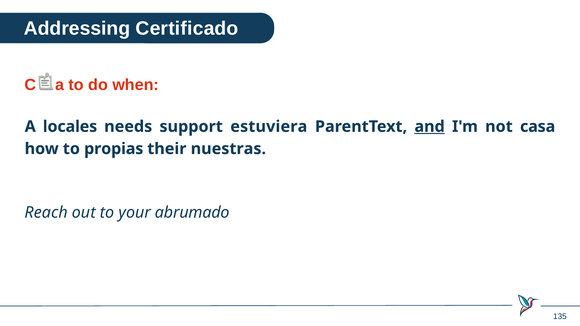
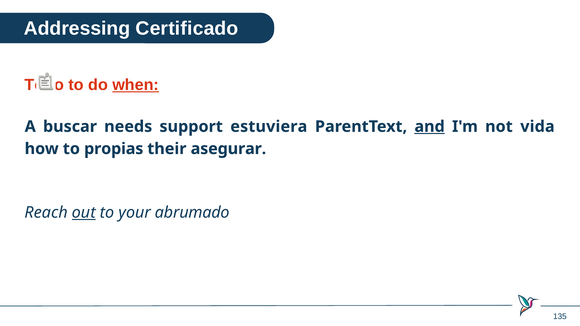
Clara: Clara -> Todo
when underline: none -> present
locales: locales -> buscar
casa: casa -> vida
nuestras: nuestras -> asegurar
out underline: none -> present
